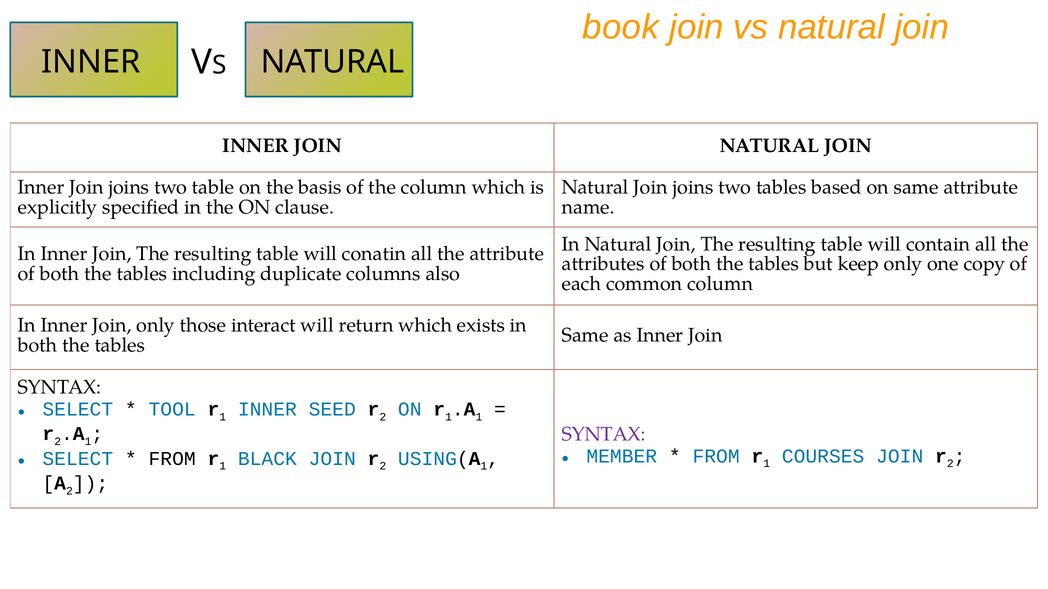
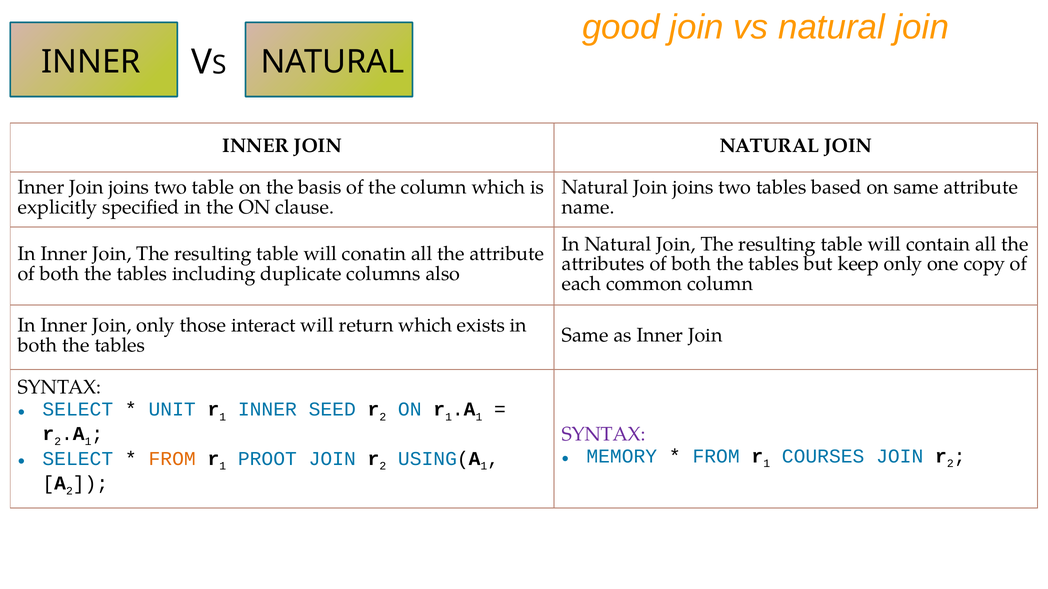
book: book -> good
TOOL: TOOL -> UNIT
MEMBER: MEMBER -> MEMORY
FROM at (172, 459) colour: black -> orange
BLACK: BLACK -> PROOT
